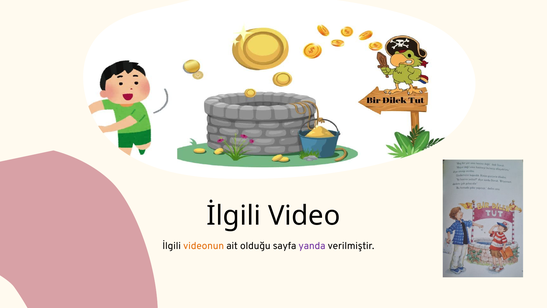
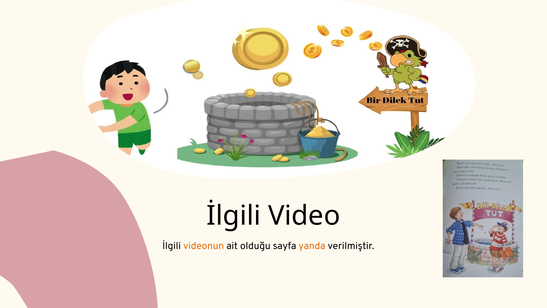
yanda colour: purple -> orange
